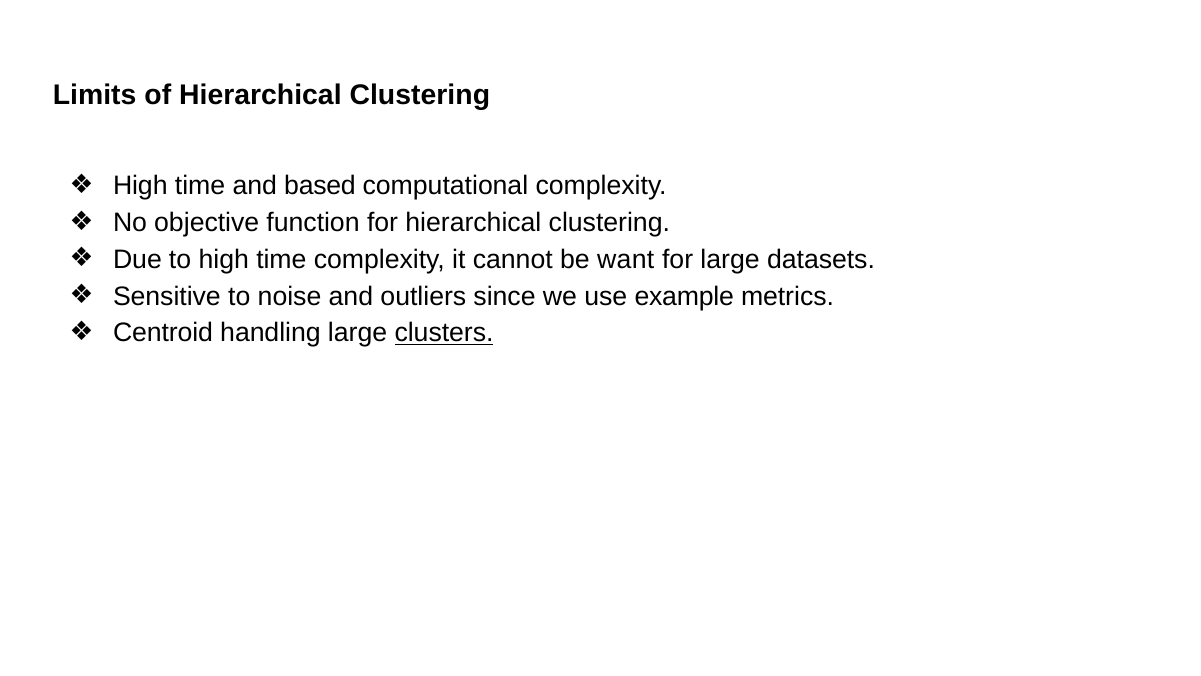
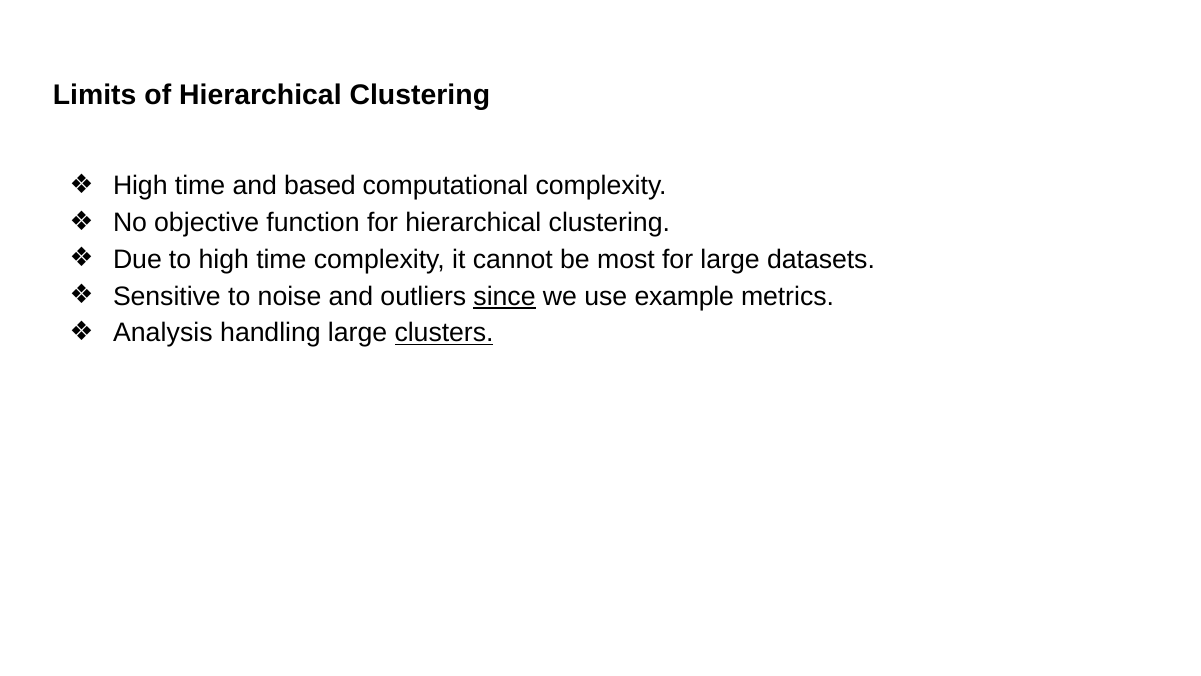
want: want -> most
since underline: none -> present
Centroid: Centroid -> Analysis
